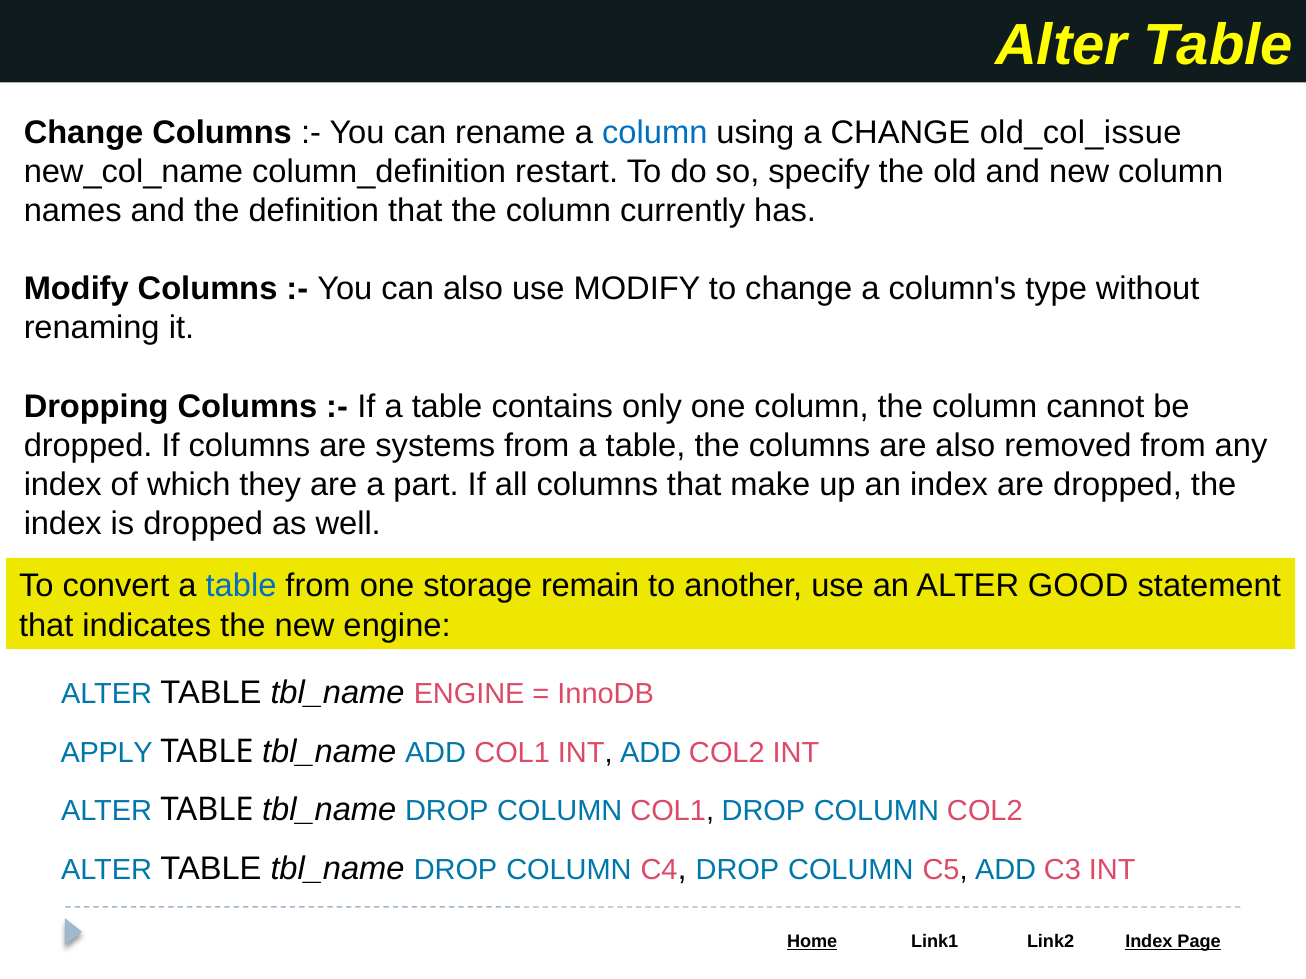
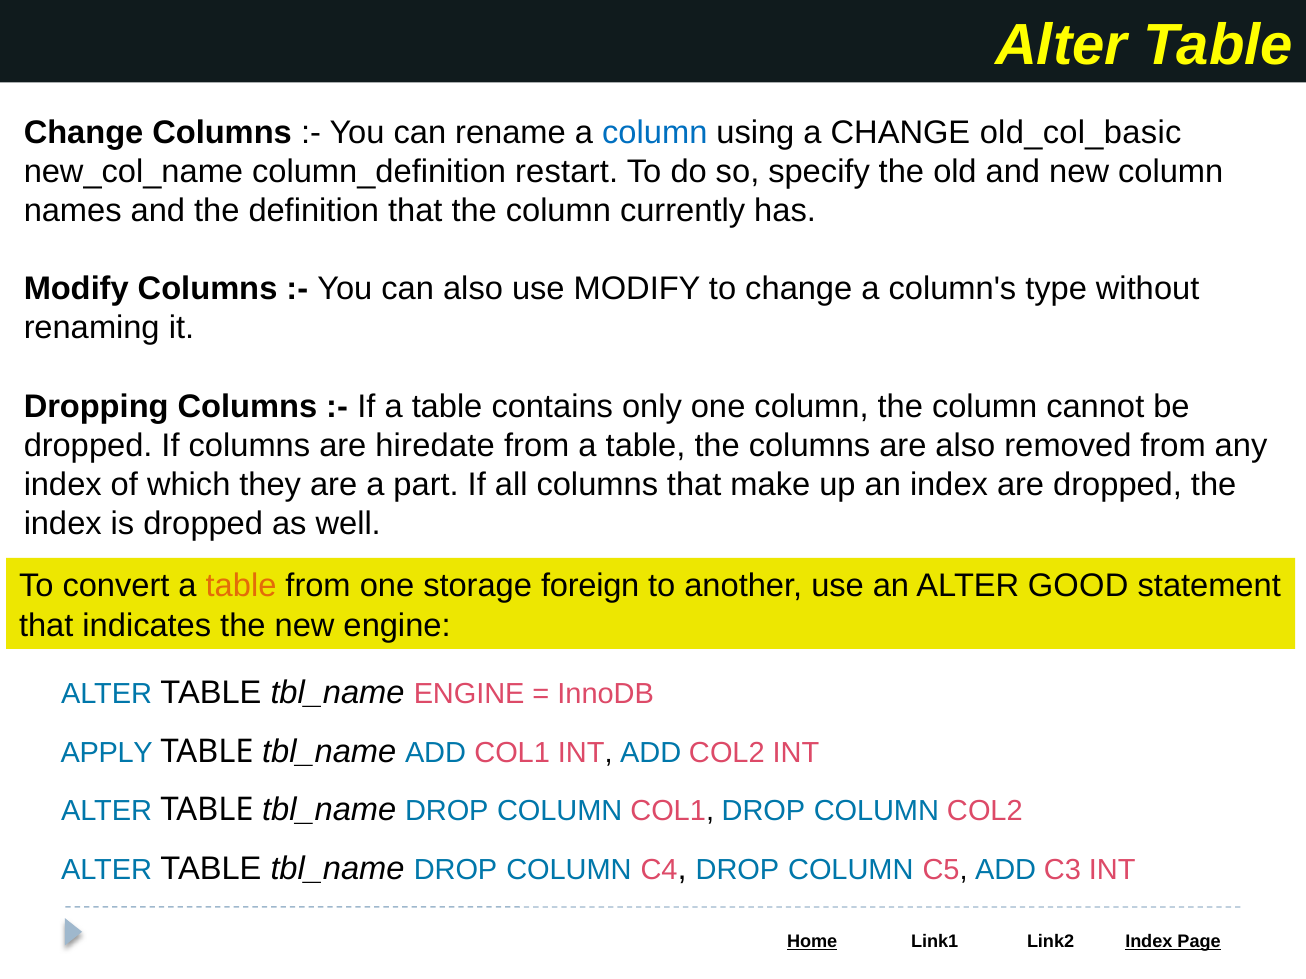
old_col_issue: old_col_issue -> old_col_basic
systems: systems -> hiredate
table at (241, 586) colour: blue -> orange
remain: remain -> foreign
